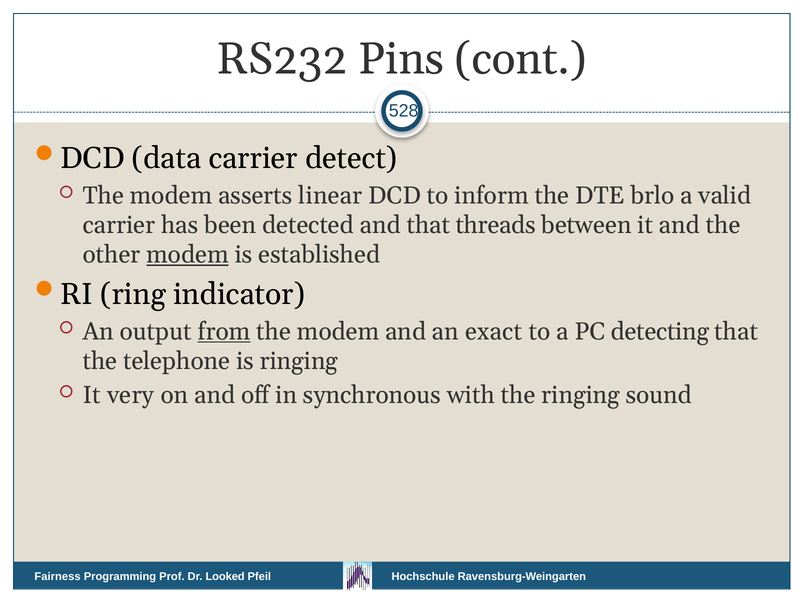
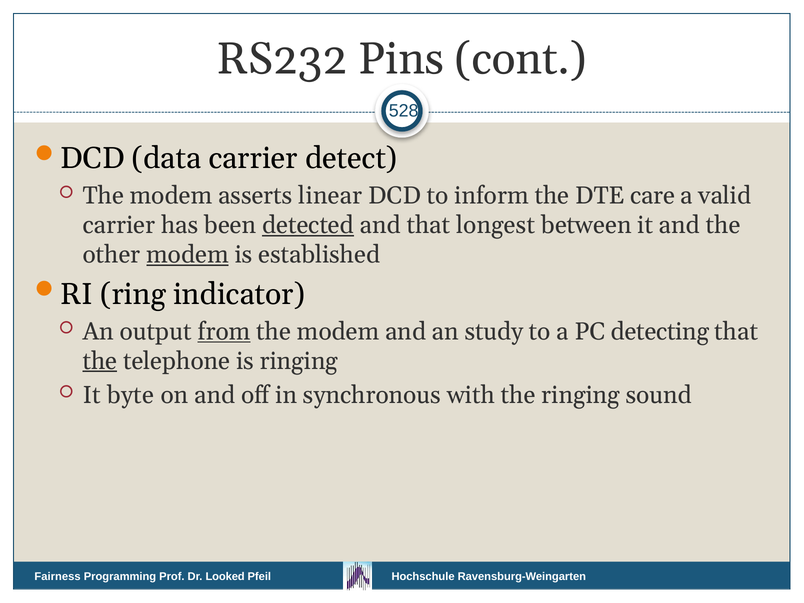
brlo: brlo -> care
detected underline: none -> present
threads: threads -> longest
exact: exact -> study
the at (100, 361) underline: none -> present
very: very -> byte
